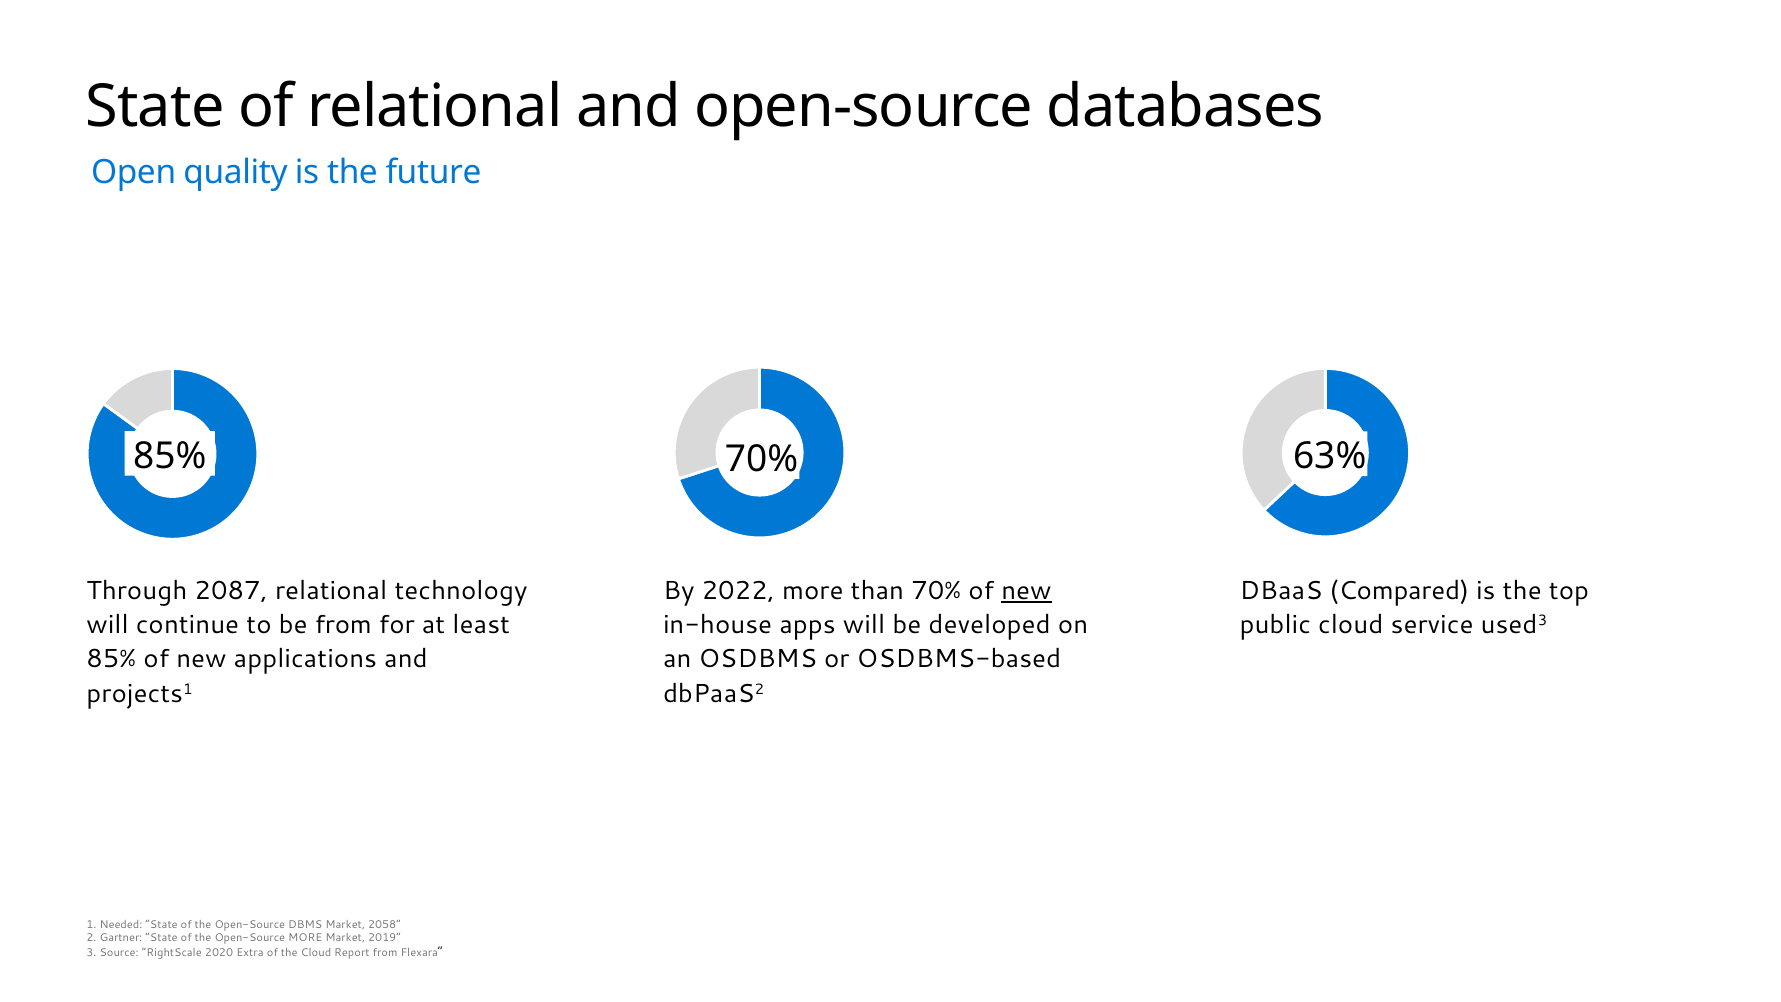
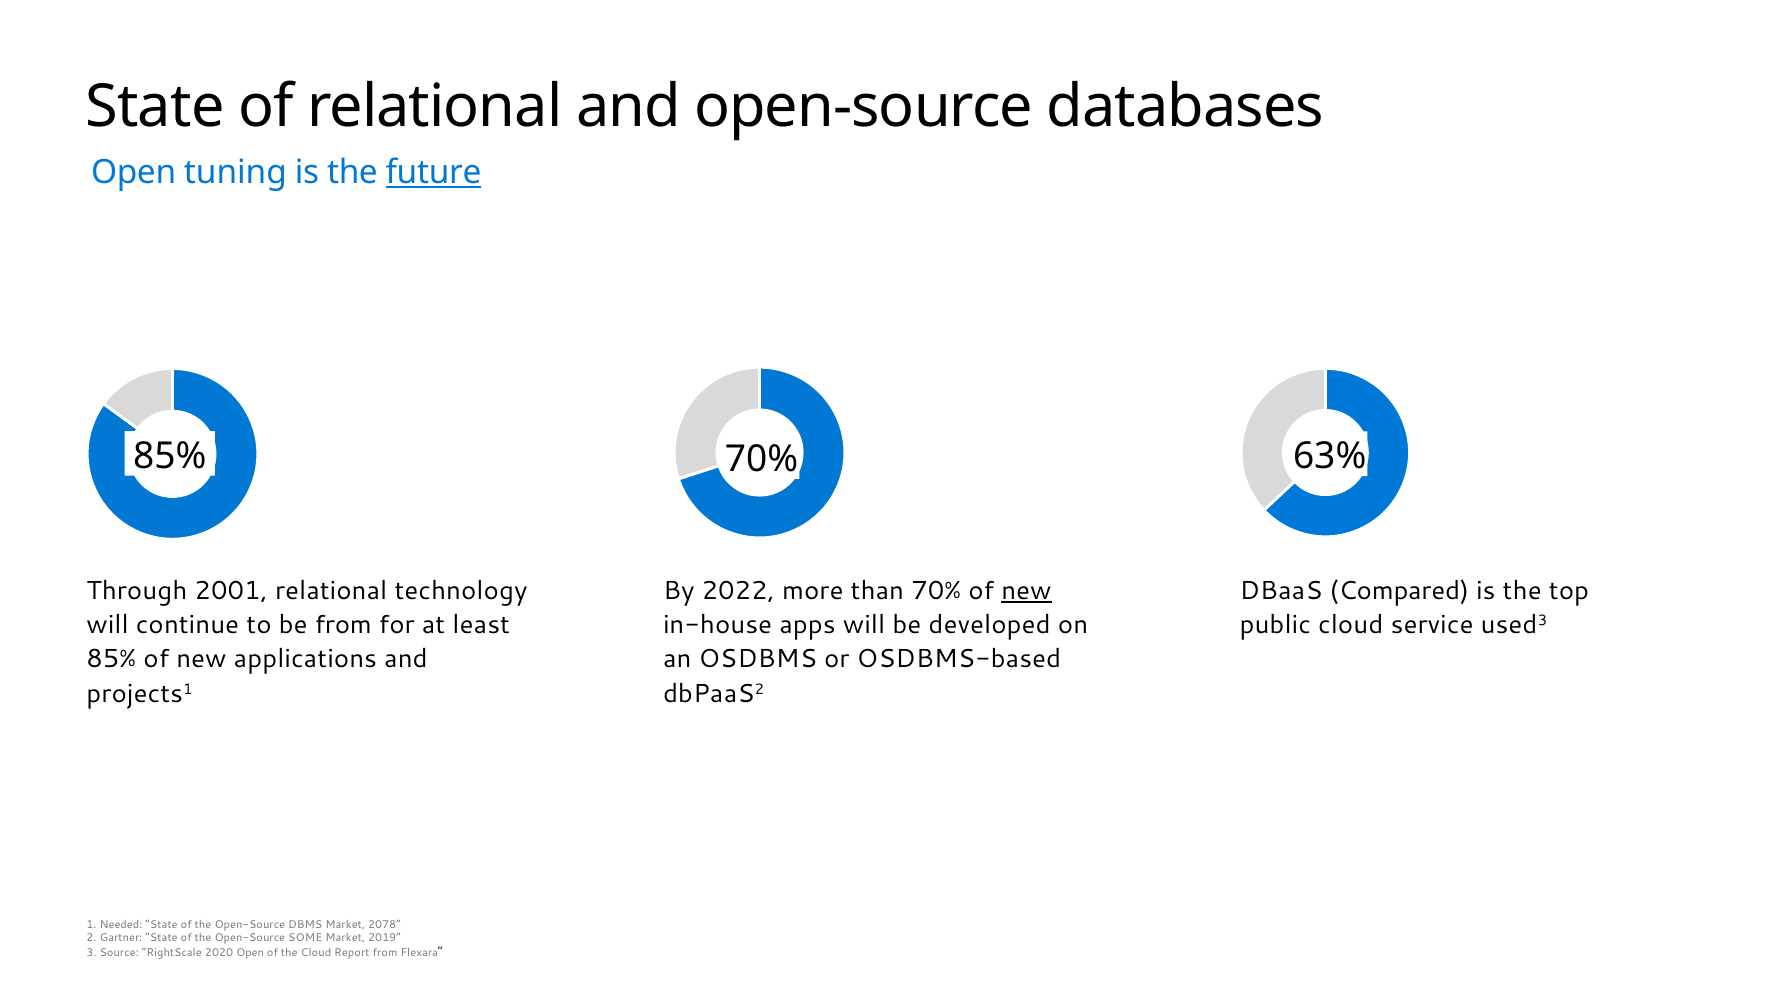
quality: quality -> tuning
future underline: none -> present
2087: 2087 -> 2001
2058: 2058 -> 2078
Open-Source MORE: MORE -> SOME
2020 Extra: Extra -> Open
